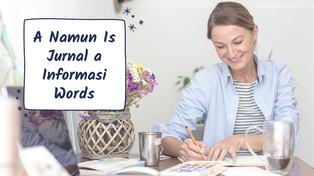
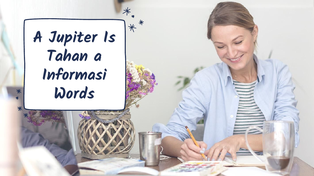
Namun: Namun -> Jupiter
Jurnal: Jurnal -> Tahan
